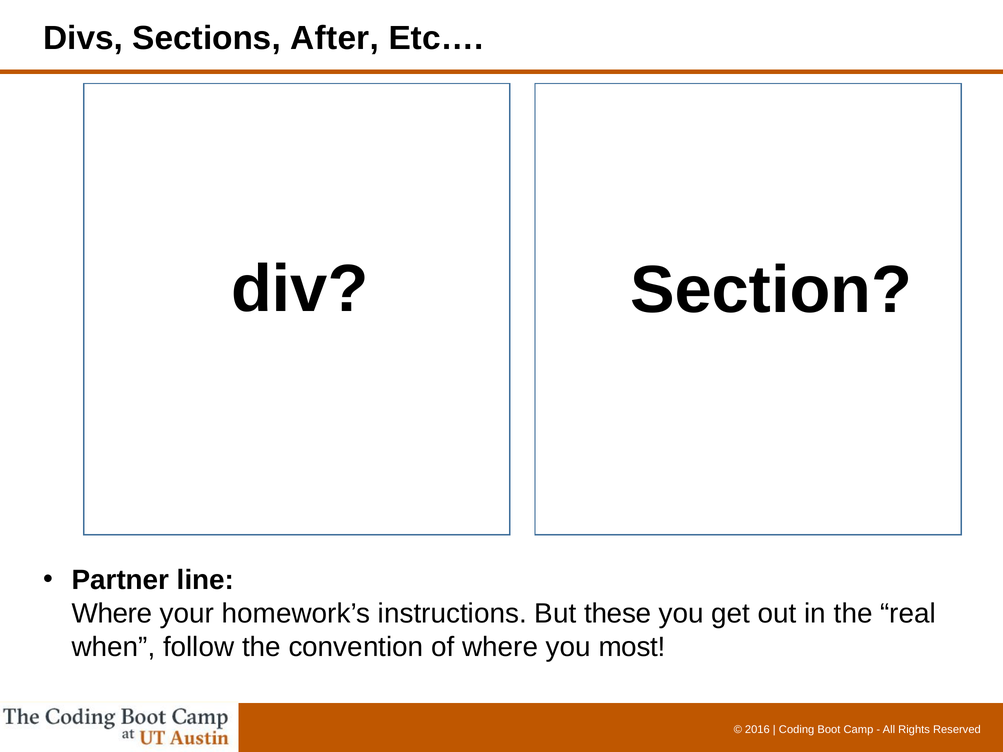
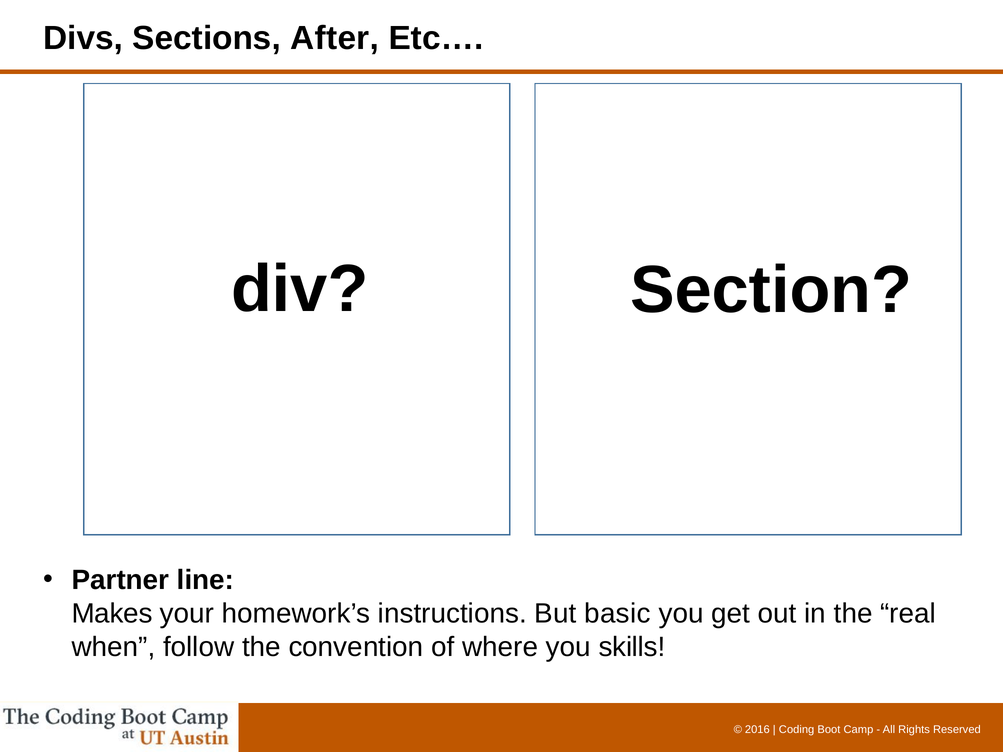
Where at (112, 614): Where -> Makes
these: these -> basic
most: most -> skills
